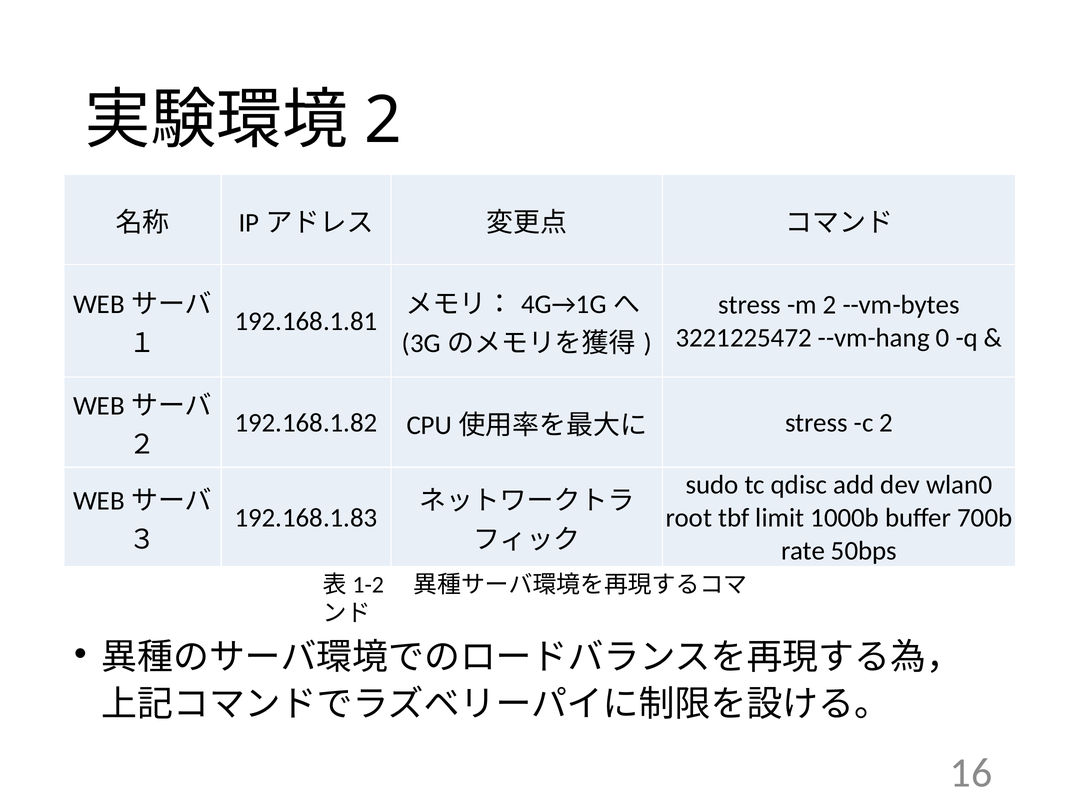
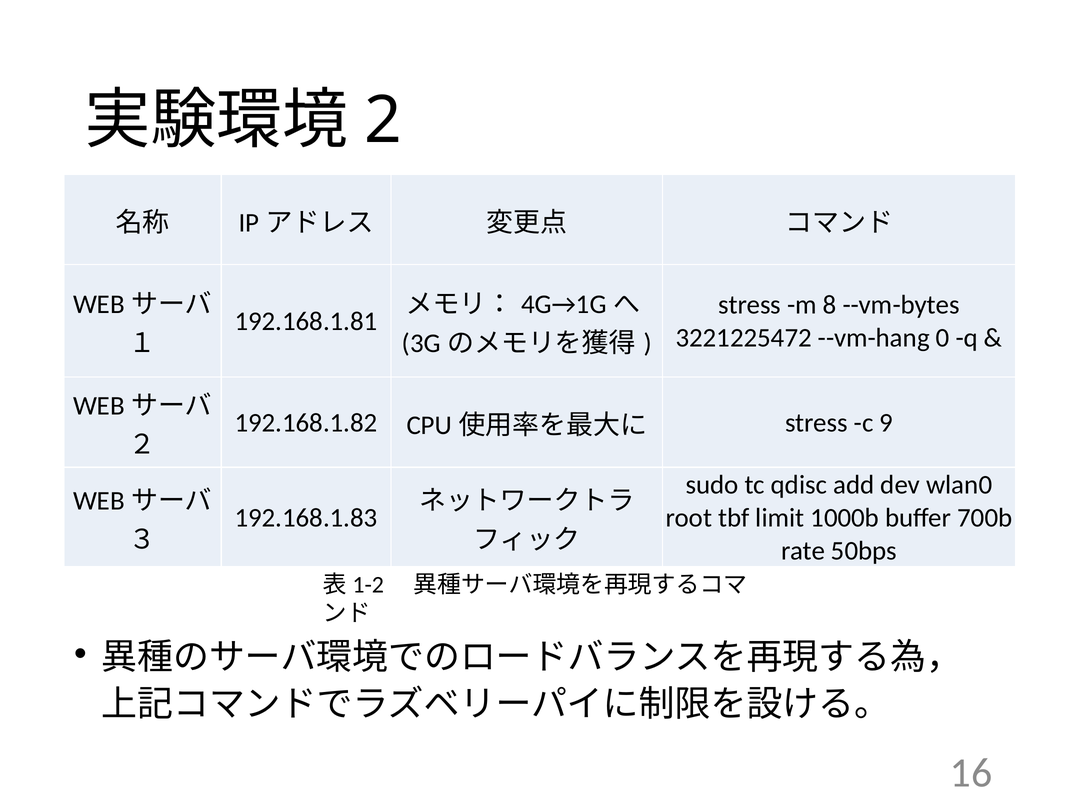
m 2: 2 -> 8
c 2: 2 -> 9
